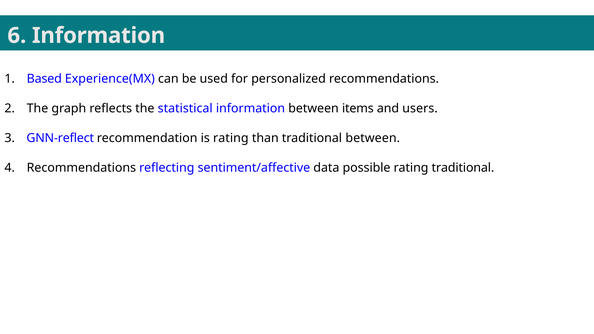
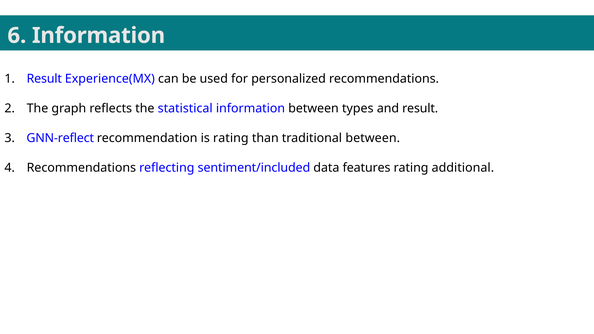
Based at (44, 79): Based -> Result
items: items -> types
and users: users -> result
sentiment/affective: sentiment/affective -> sentiment/included
possible: possible -> features
rating traditional: traditional -> additional
